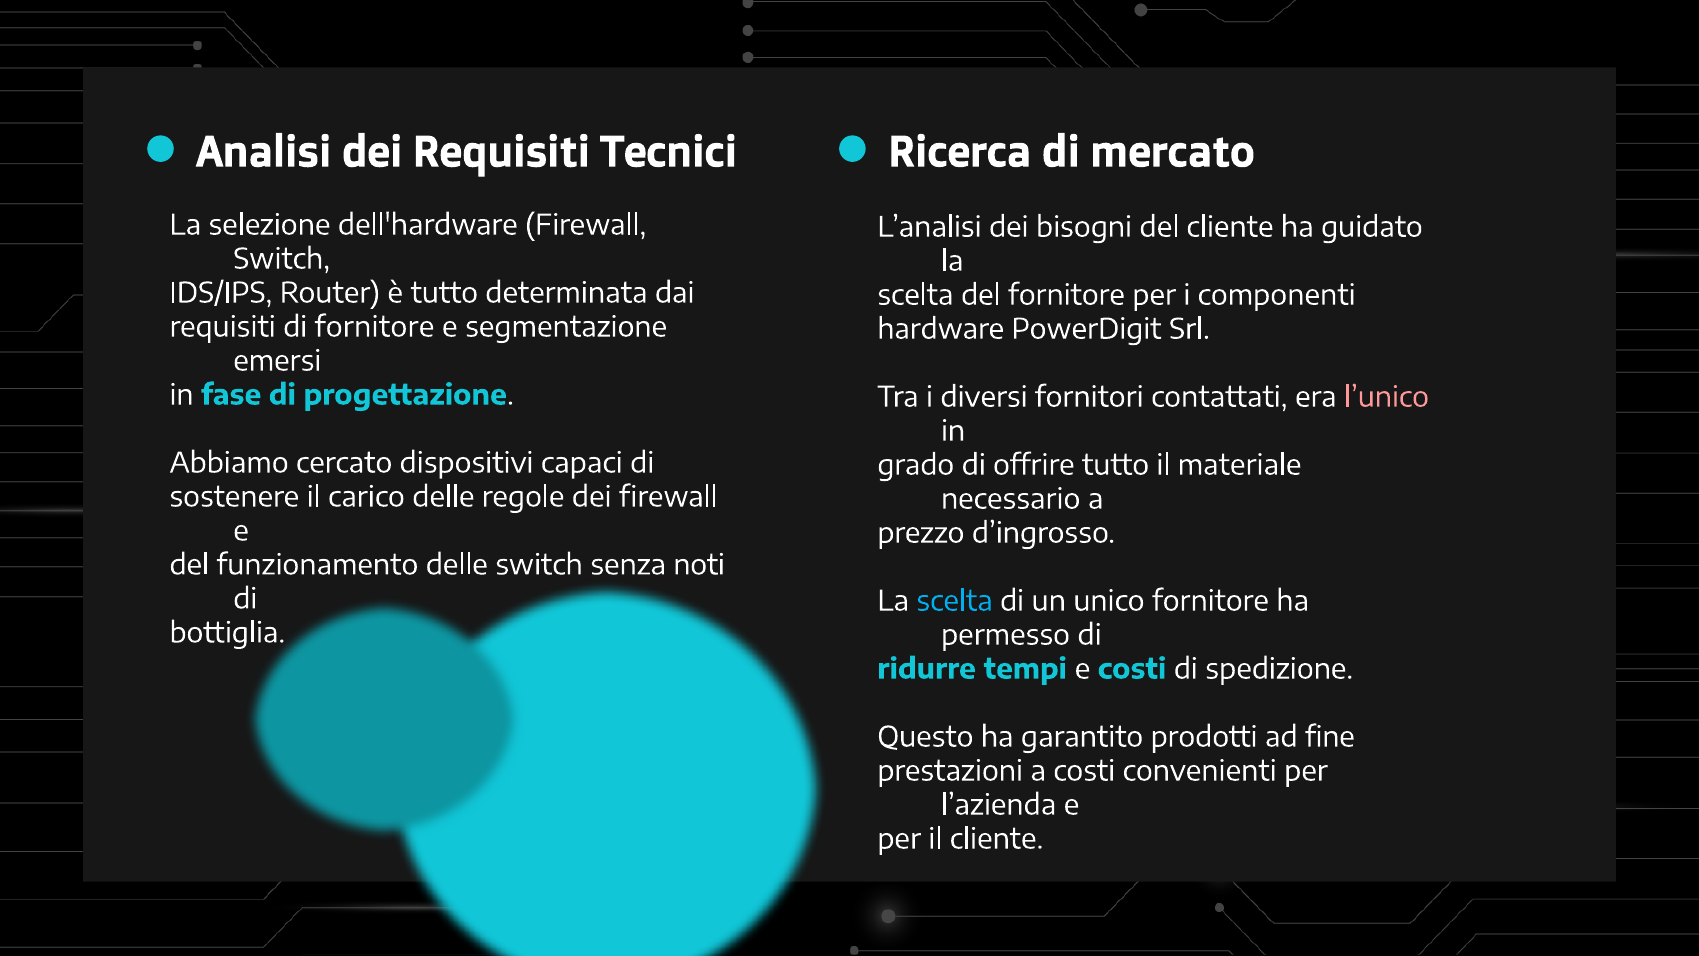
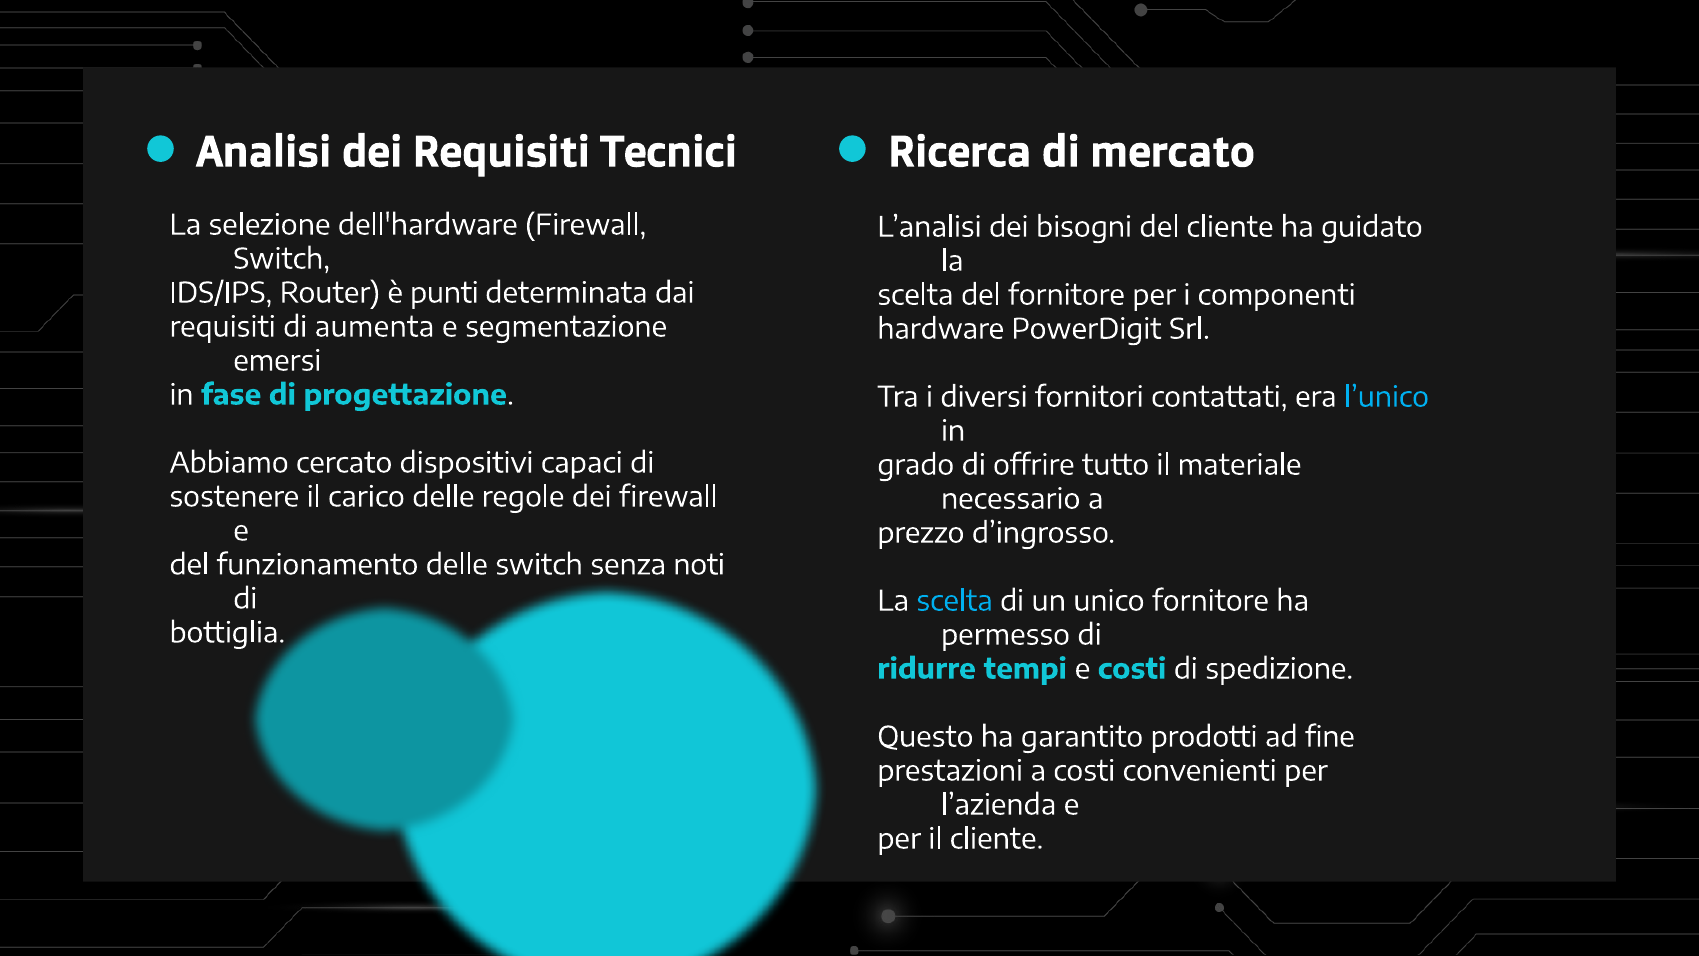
è tutto: tutto -> punti
di fornitore: fornitore -> aumenta
l’unico colour: pink -> light blue
